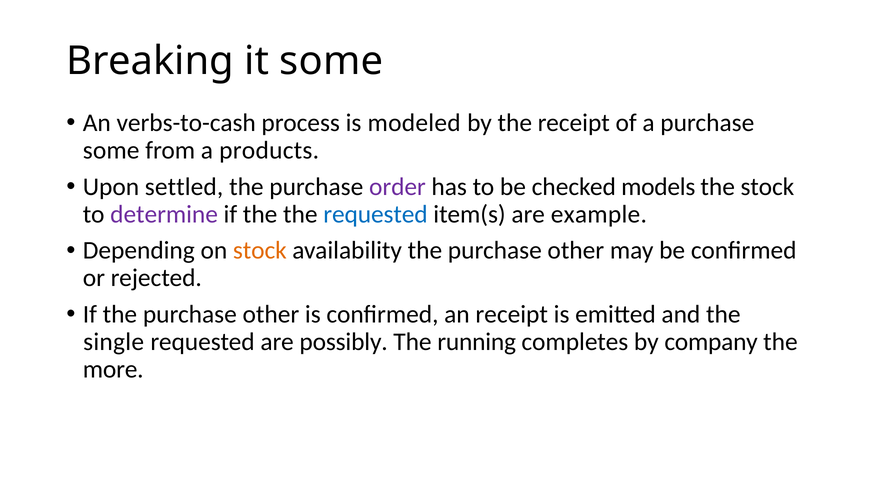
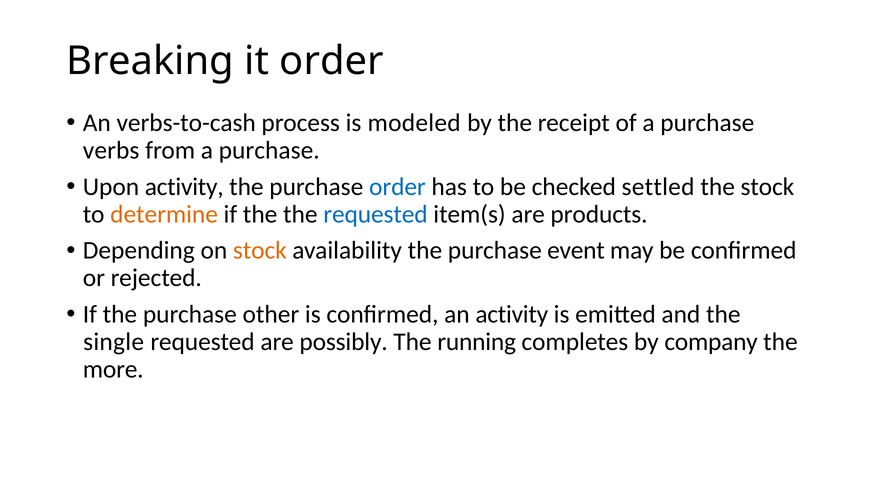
it some: some -> order
some at (111, 150): some -> verbs
from a products: products -> purchase
Upon settled: settled -> activity
order at (397, 187) colour: purple -> blue
models: models -> settled
determine colour: purple -> orange
example: example -> products
availability the purchase other: other -> event
an receipt: receipt -> activity
